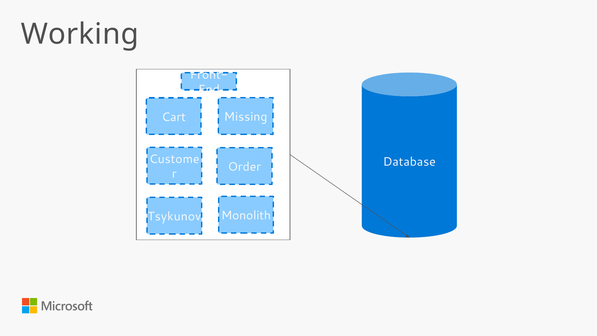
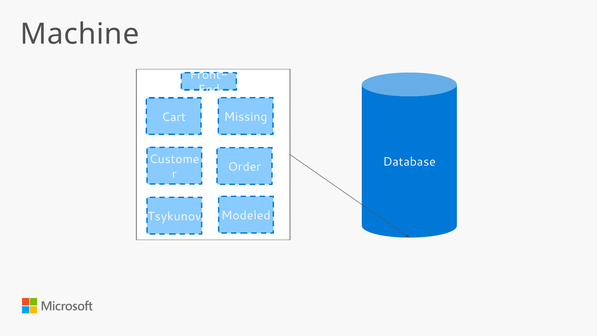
Working: Working -> Machine
Monolith: Monolith -> Modeled
